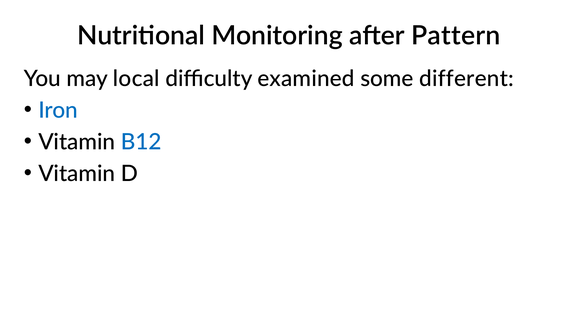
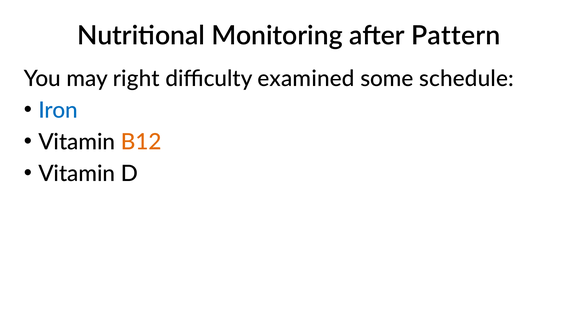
local: local -> right
different: different -> schedule
B12 colour: blue -> orange
